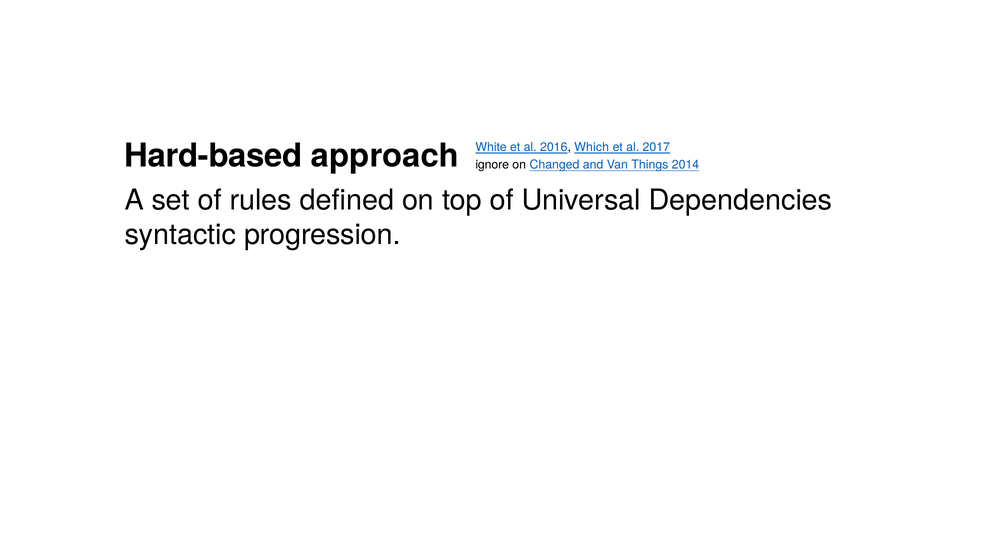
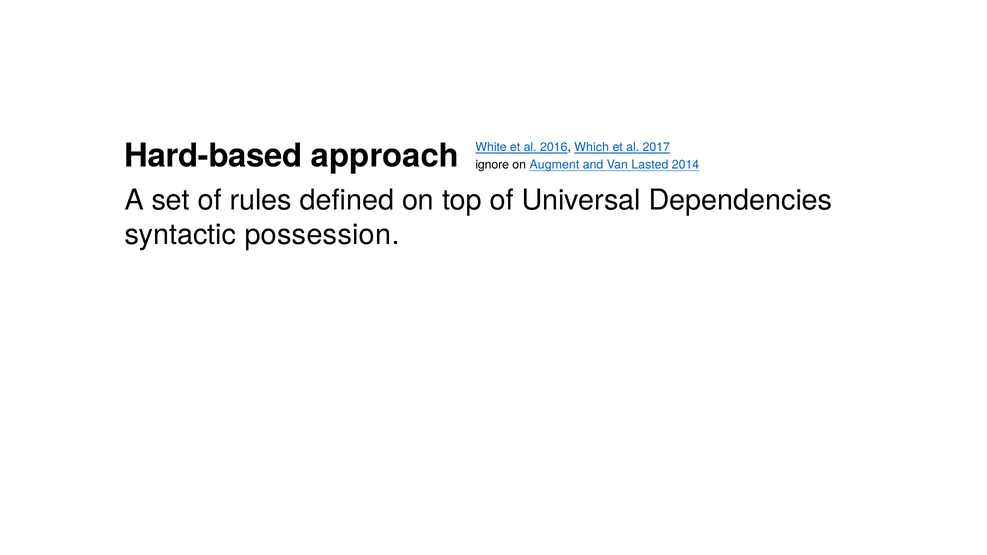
Changed: Changed -> Augment
Things: Things -> Lasted
progression: progression -> possession
